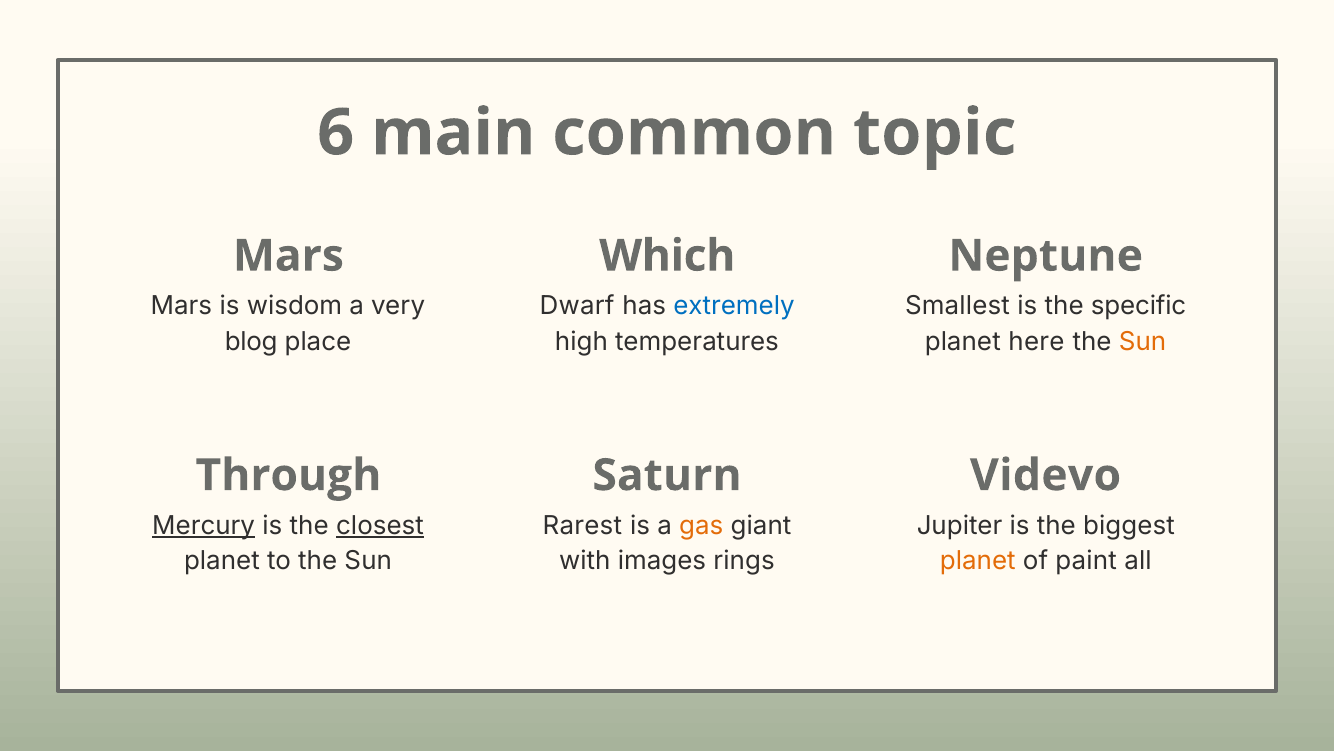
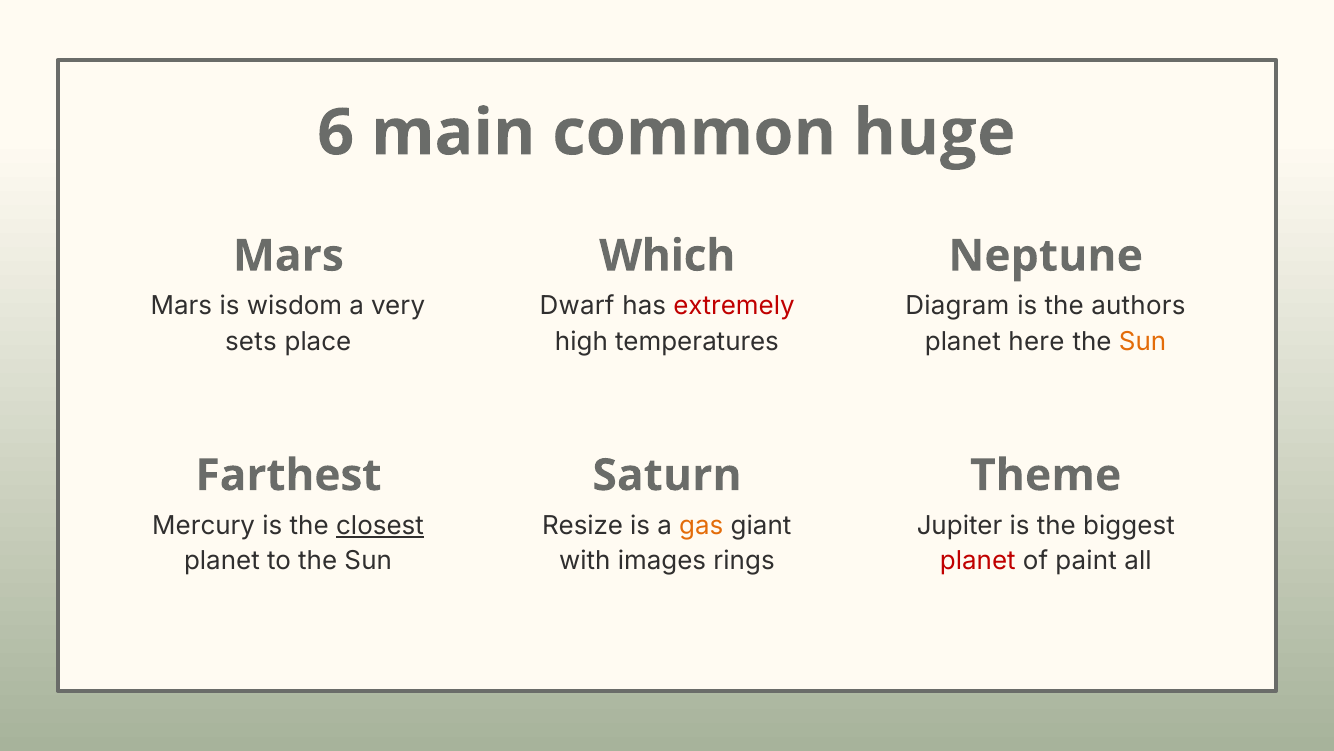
topic: topic -> huge
extremely colour: blue -> red
Smallest: Smallest -> Diagram
specific: specific -> authors
blog: blog -> sets
Through: Through -> Farthest
Videvo: Videvo -> Theme
Mercury underline: present -> none
Rarest: Rarest -> Resize
planet at (978, 561) colour: orange -> red
